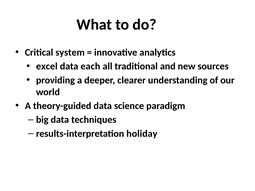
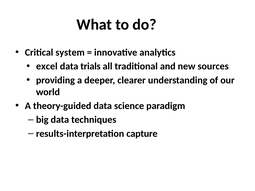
each: each -> trials
holiday: holiday -> capture
